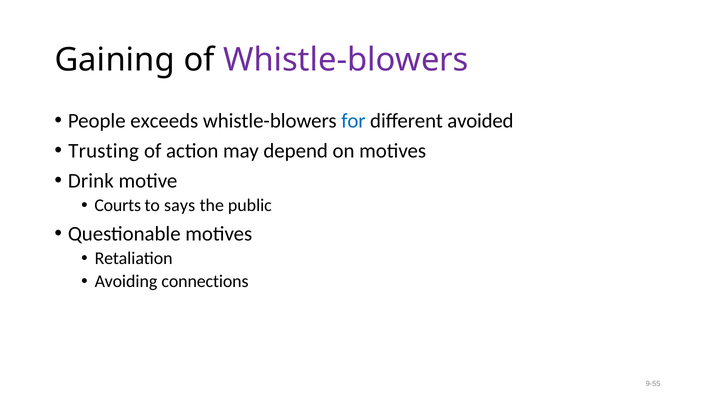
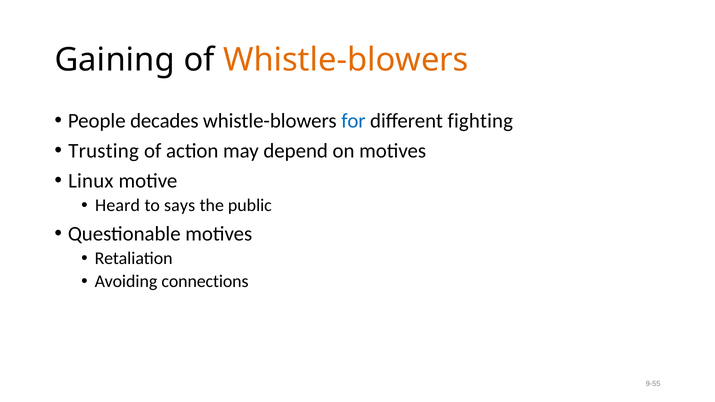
Whistle-blowers at (346, 60) colour: purple -> orange
exceeds: exceeds -> decades
avoided: avoided -> fighting
Drink: Drink -> Linux
Courts: Courts -> Heard
